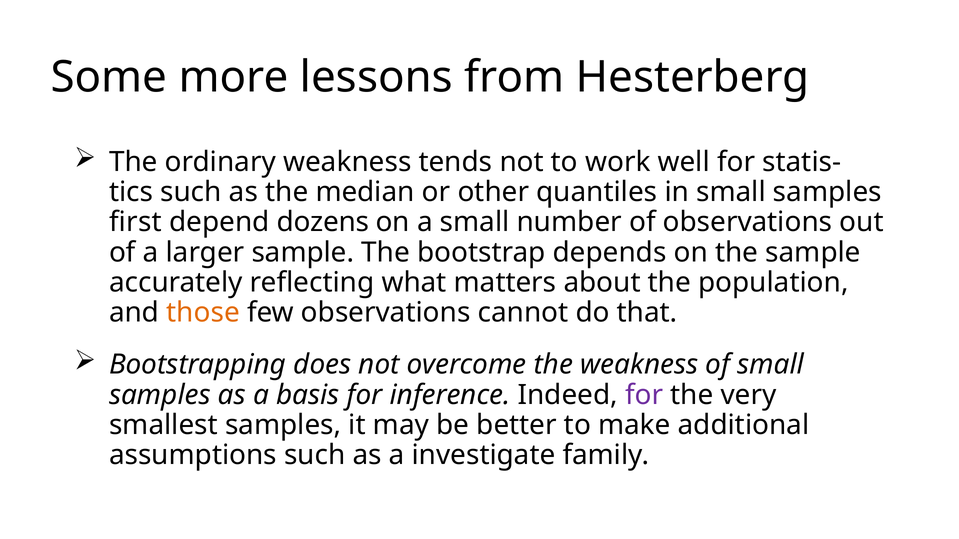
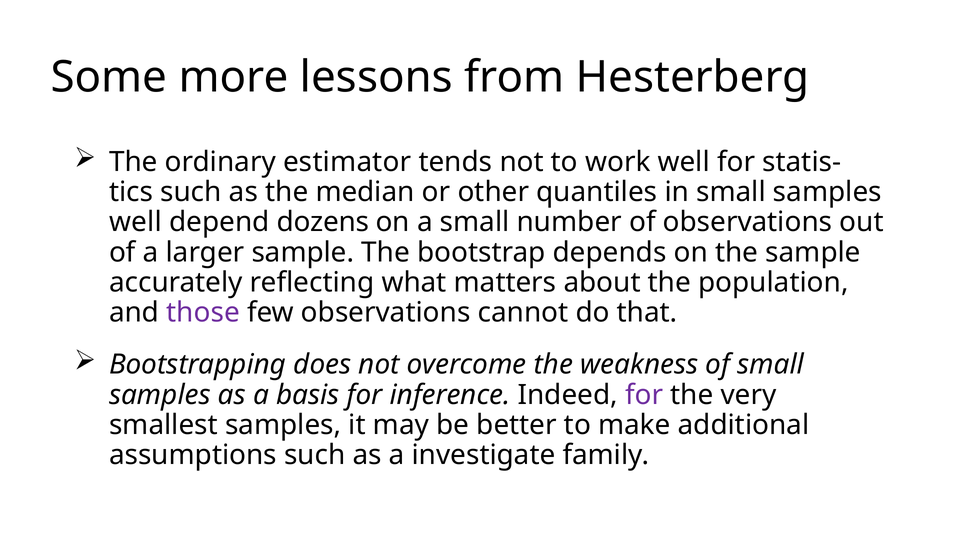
ordinary weakness: weakness -> estimator
first at (135, 222): first -> well
those colour: orange -> purple
